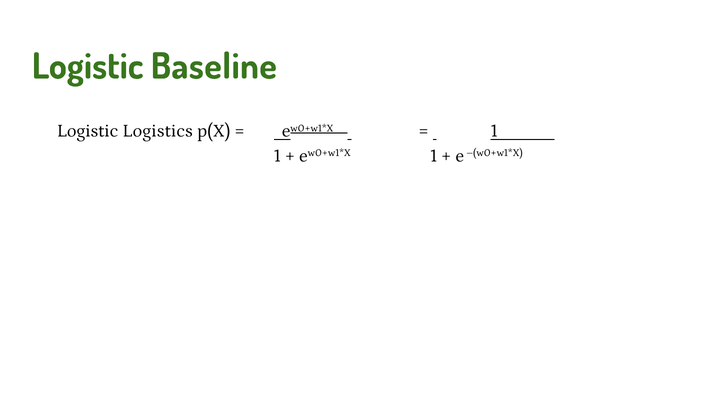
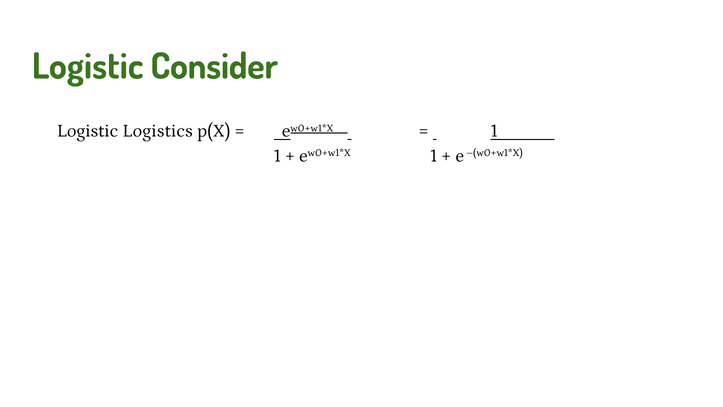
Baseline: Baseline -> Consider
